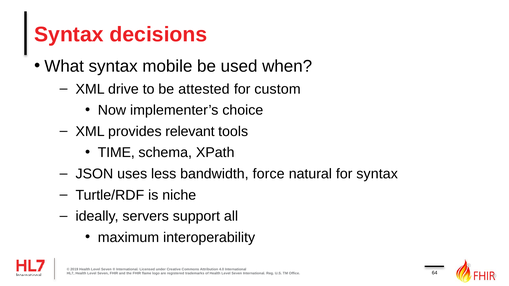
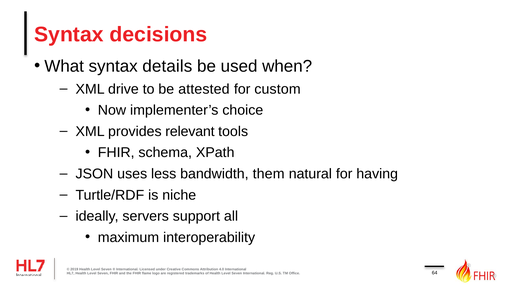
mobile: mobile -> details
TIME at (116, 153): TIME -> FHIR
force: force -> them
for syntax: syntax -> having
